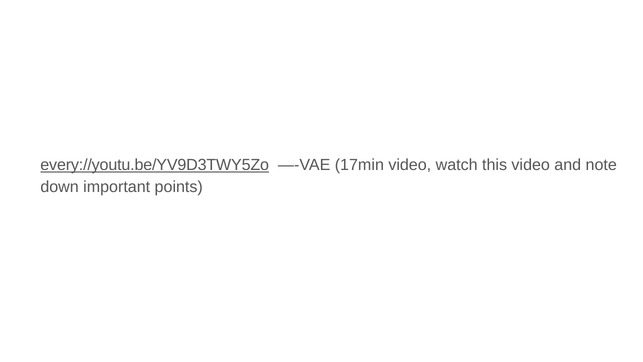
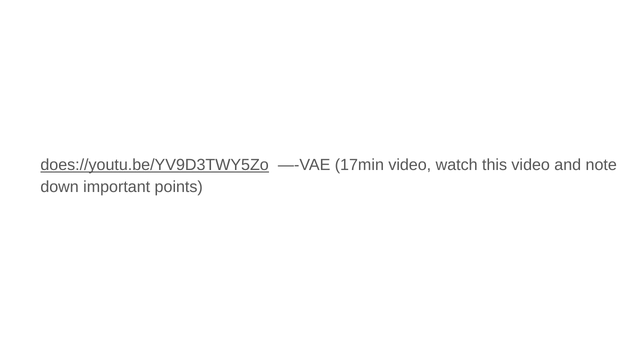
every://youtu.be/YV9D3TWY5Zo: every://youtu.be/YV9D3TWY5Zo -> does://youtu.be/YV9D3TWY5Zo
